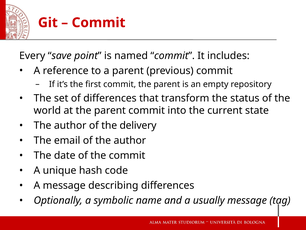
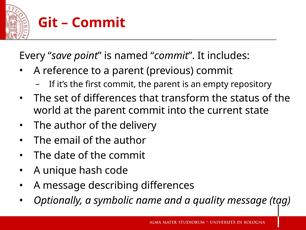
usually: usually -> quality
